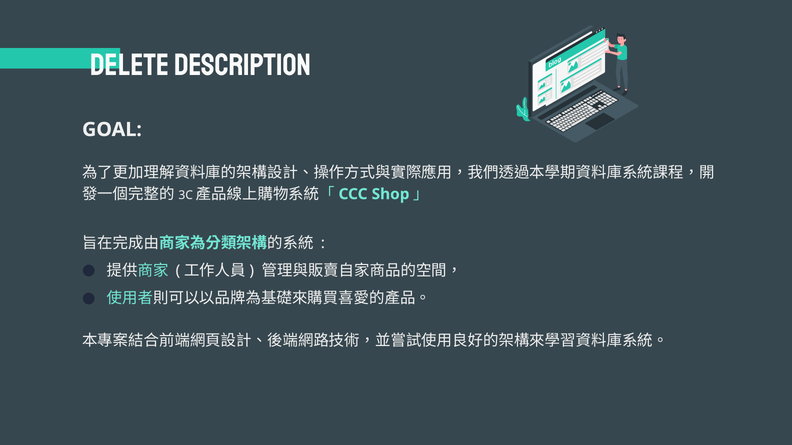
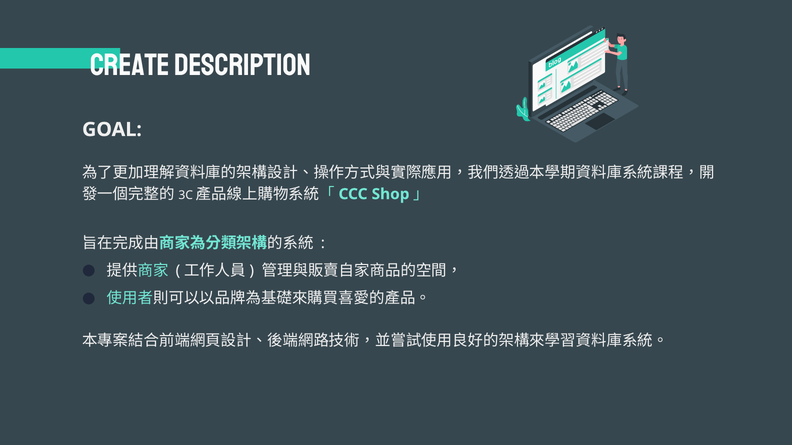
DELETE: DELETE -> CREATE
